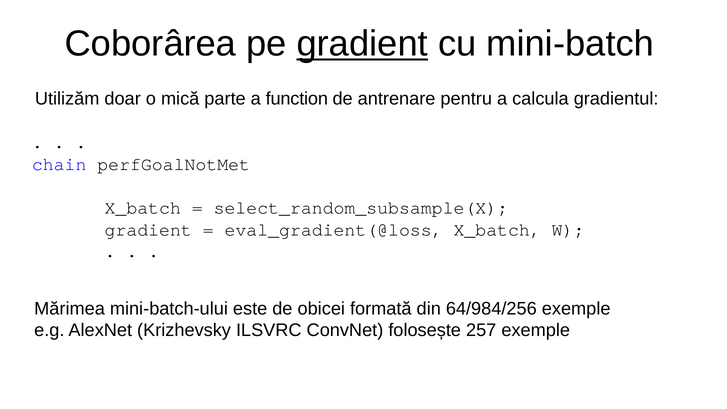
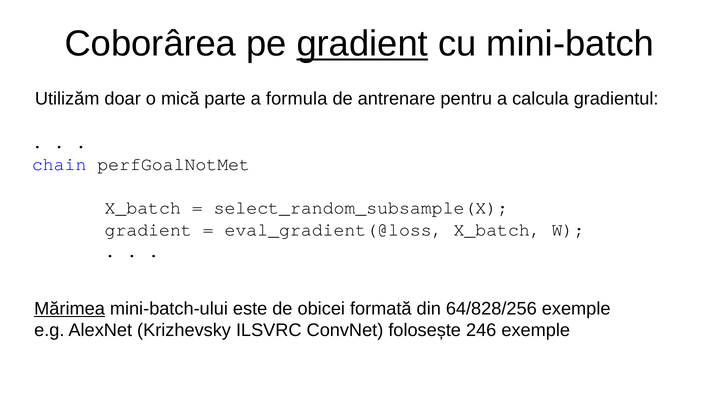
function: function -> formula
Mărimea underline: none -> present
64/984/256: 64/984/256 -> 64/828/256
257: 257 -> 246
